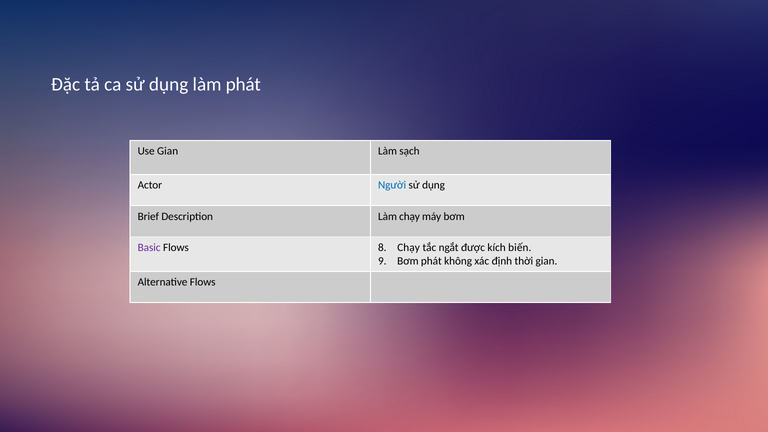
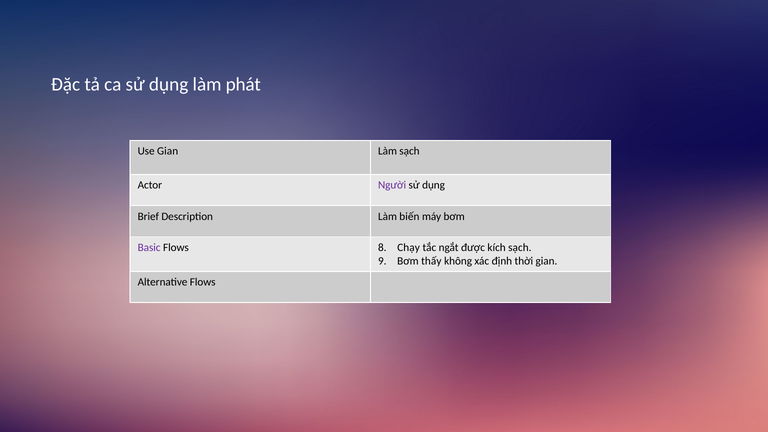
Người colour: blue -> purple
Làm chạy: chạy -> biến
kích biến: biến -> sạch
Bơm phát: phát -> thấy
